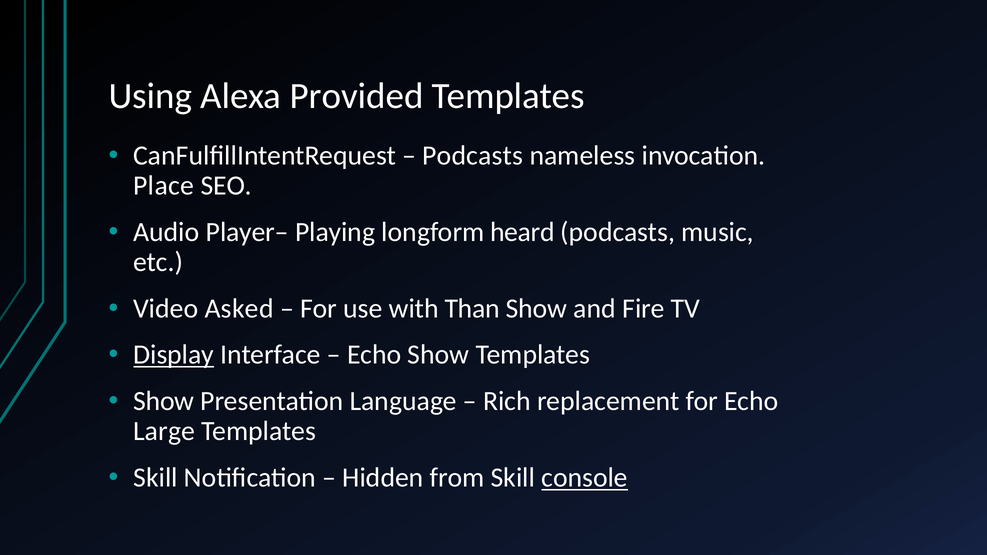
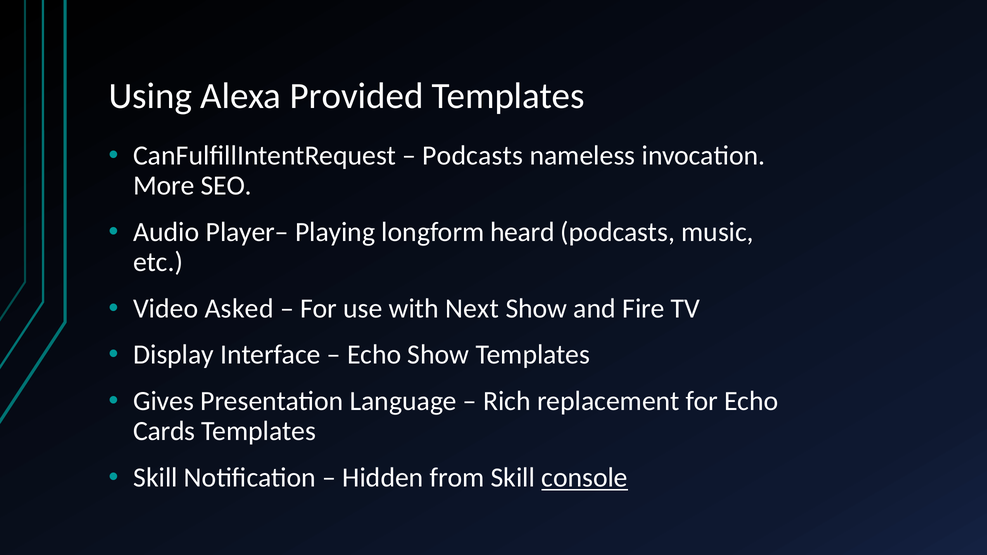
Place: Place -> More
Than: Than -> Next
Display underline: present -> none
Show at (164, 401): Show -> Gives
Large: Large -> Cards
